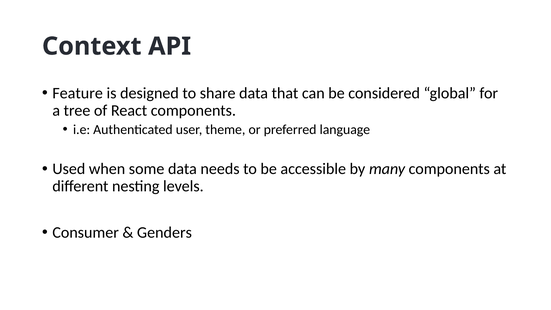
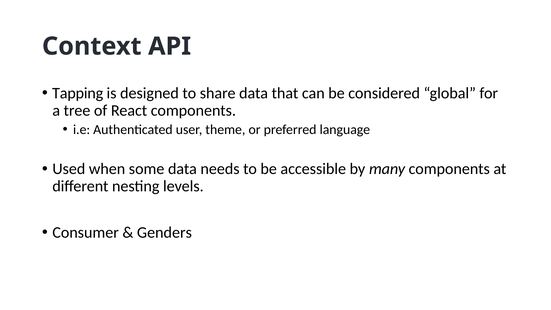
Feature: Feature -> Tapping
